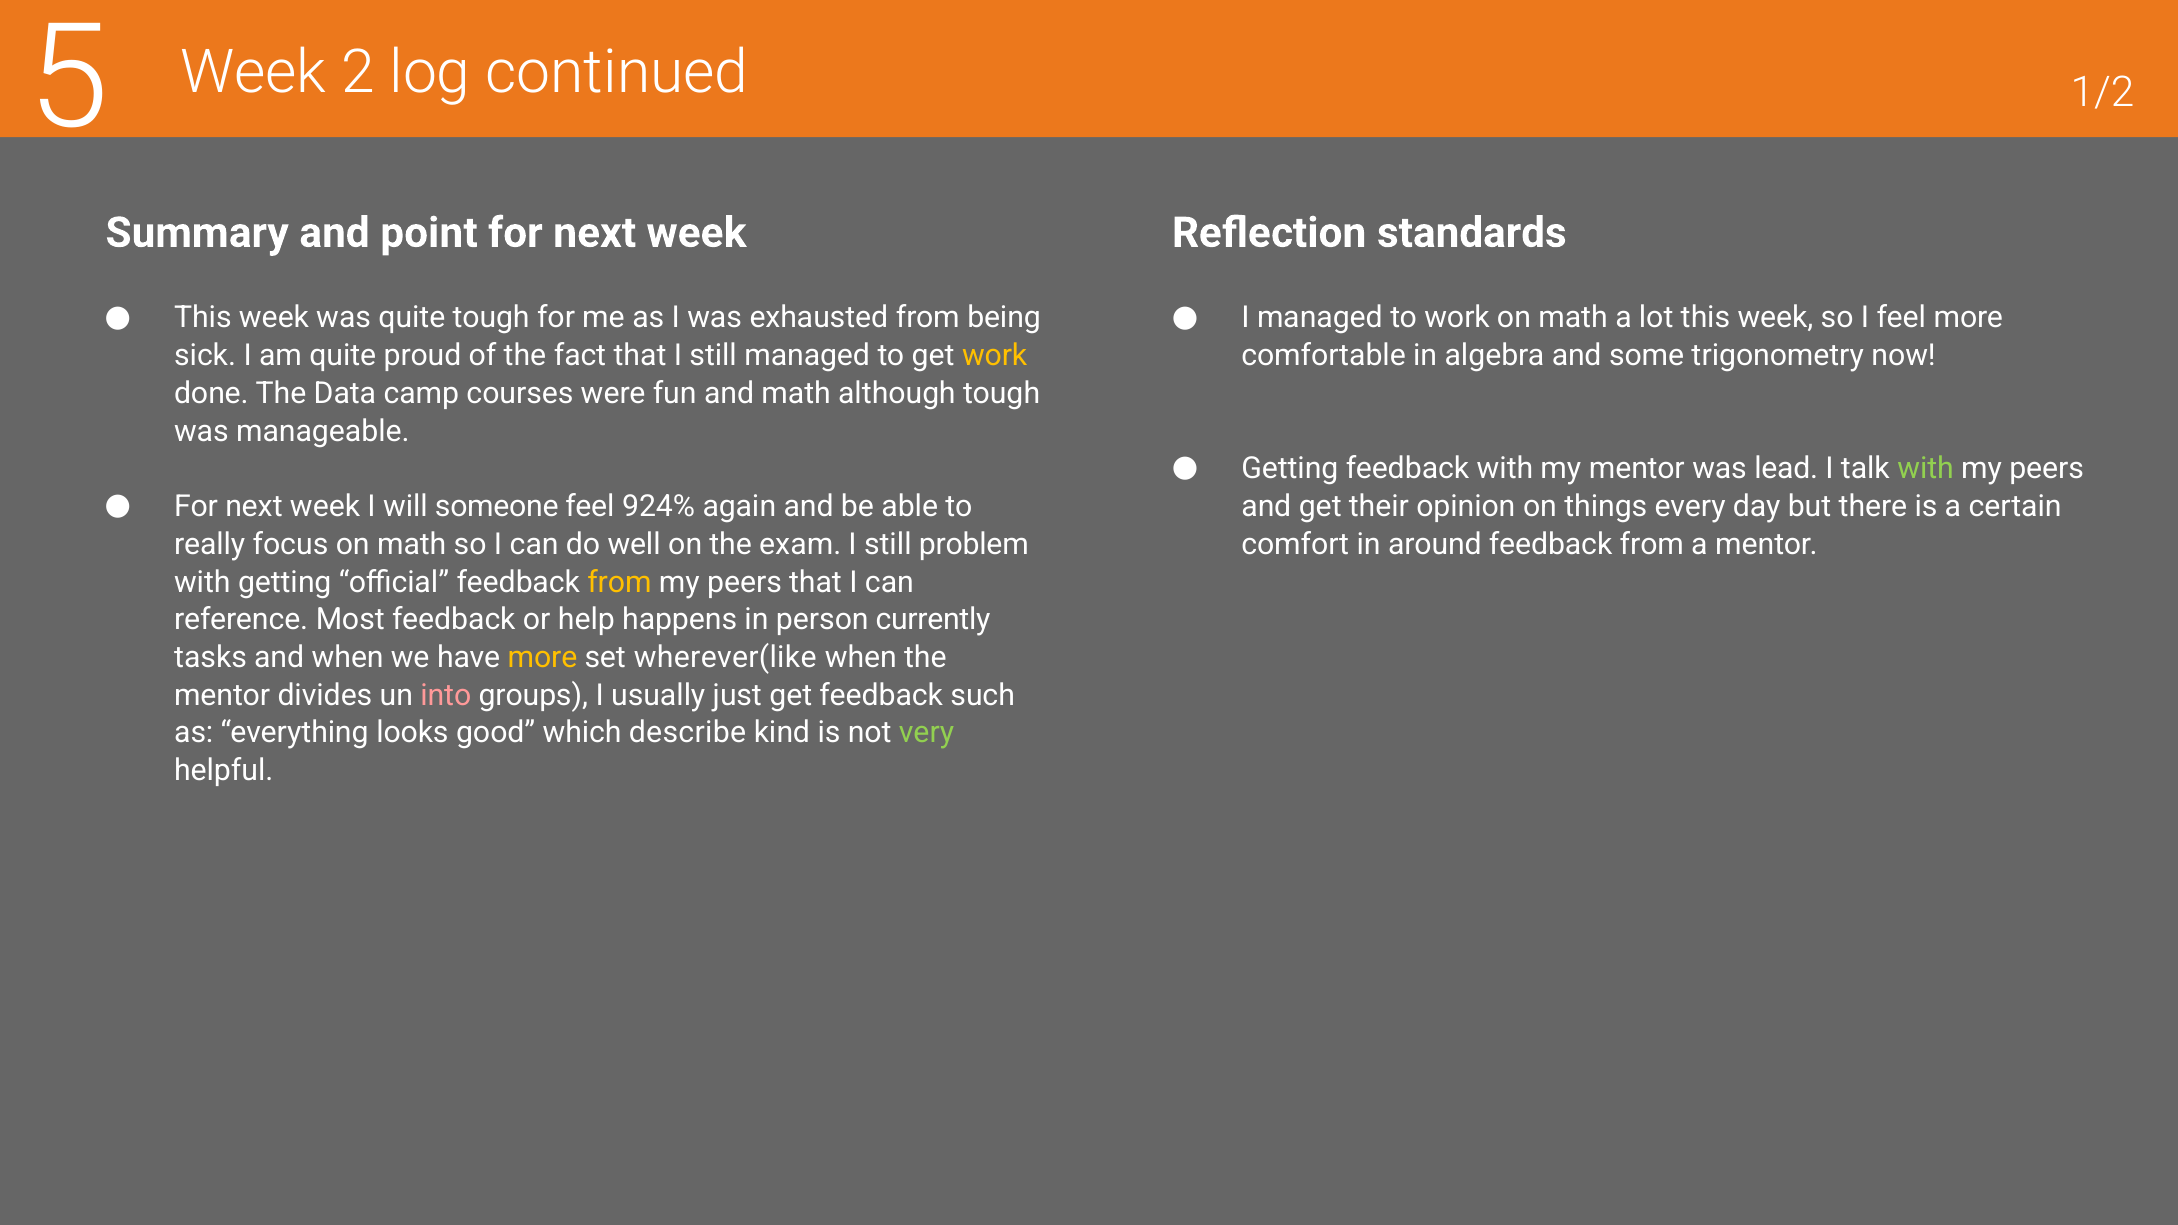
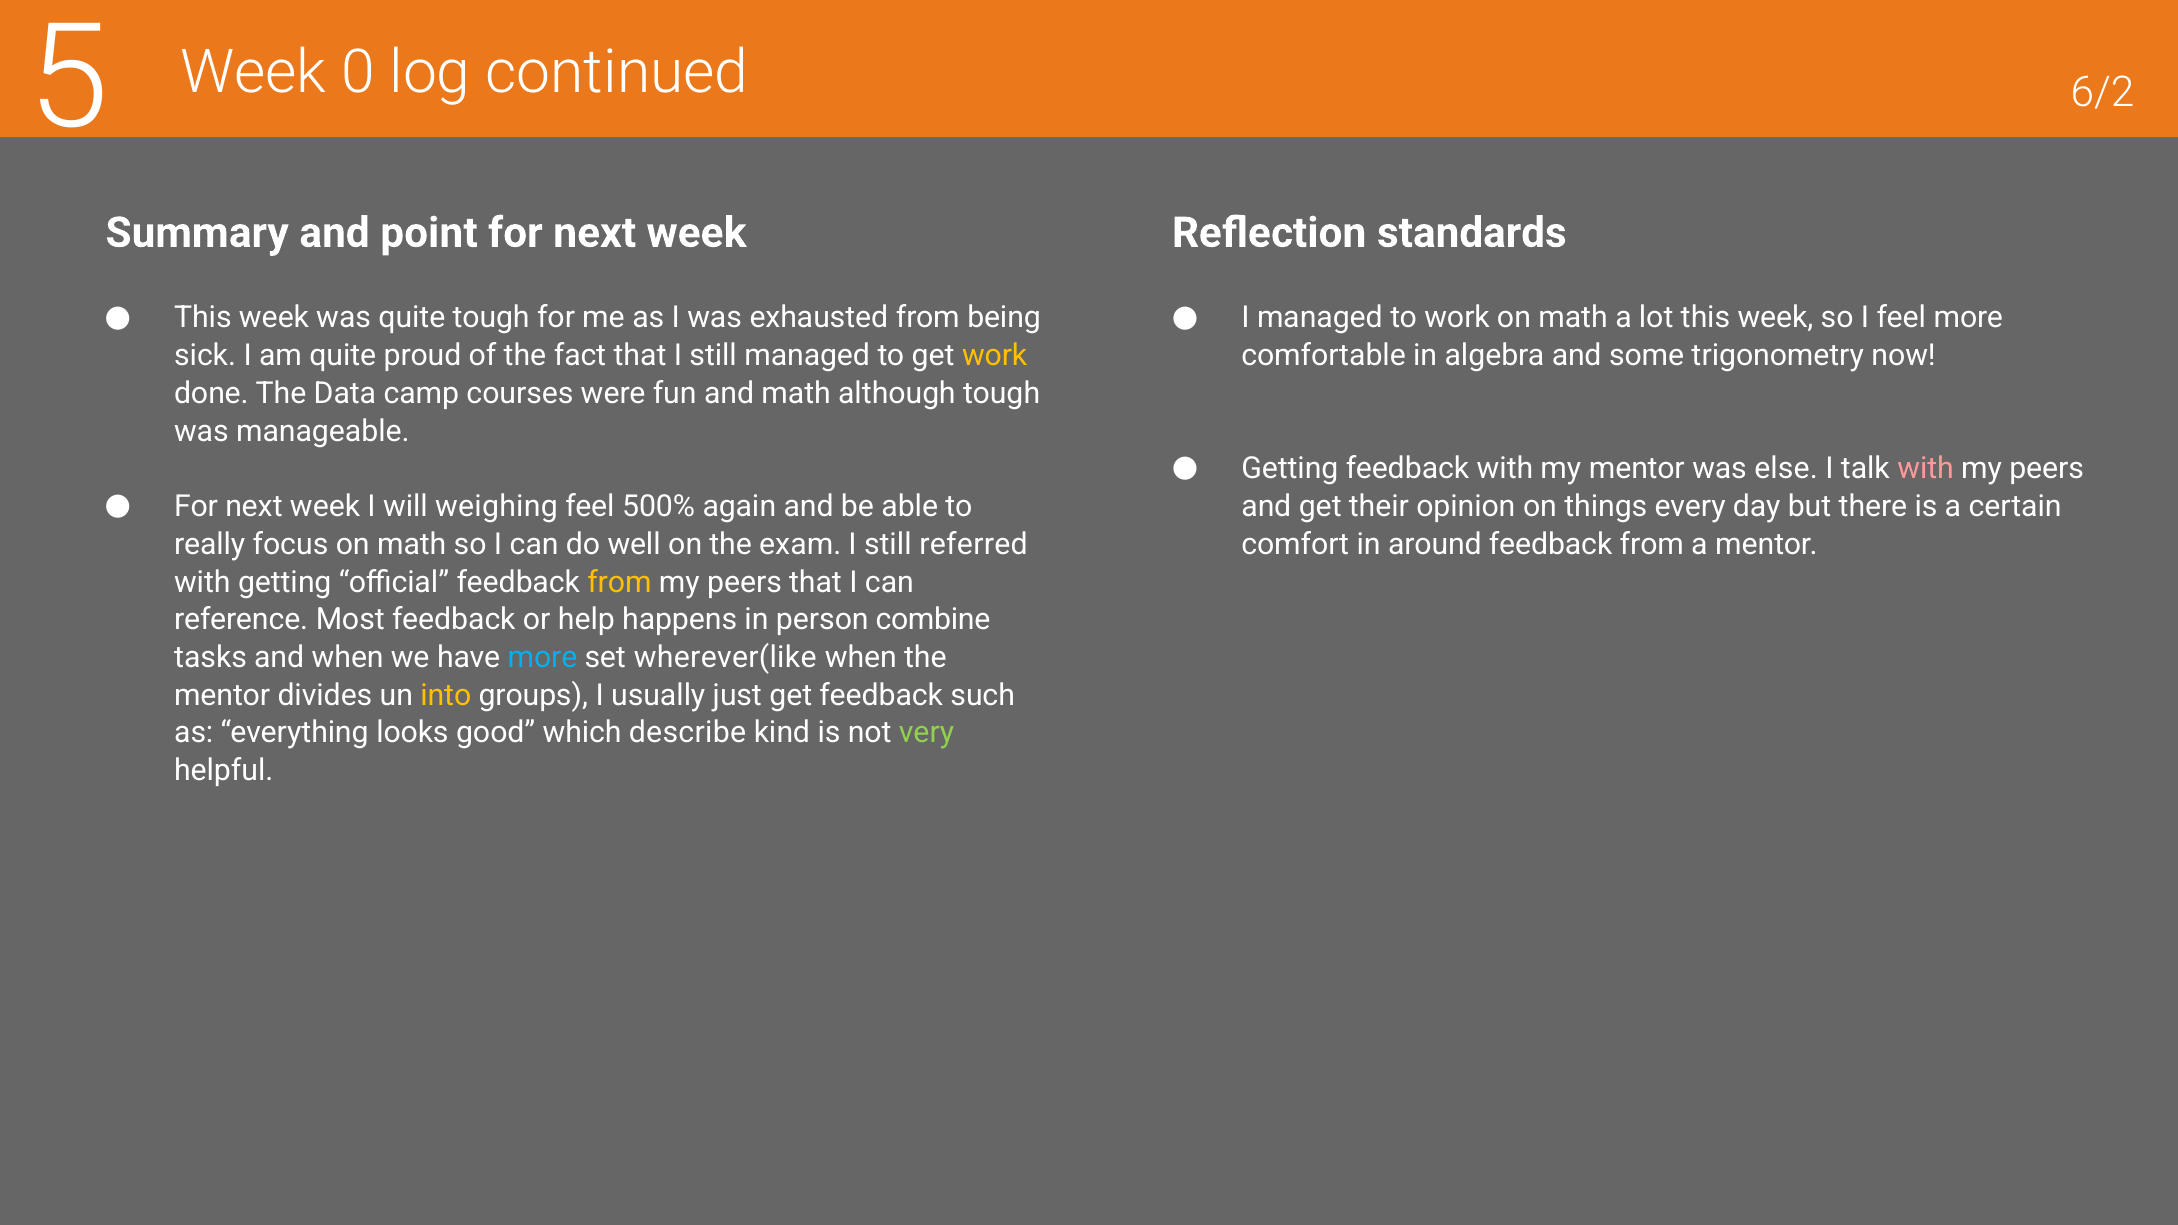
1/2: 1/2 -> 6/2
2: 2 -> 0
lead: lead -> else
with at (1926, 469) colour: light green -> pink
someone: someone -> weighing
924%: 924% -> 500%
problem: problem -> referred
currently: currently -> combine
more at (543, 658) colour: yellow -> light blue
into colour: pink -> yellow
